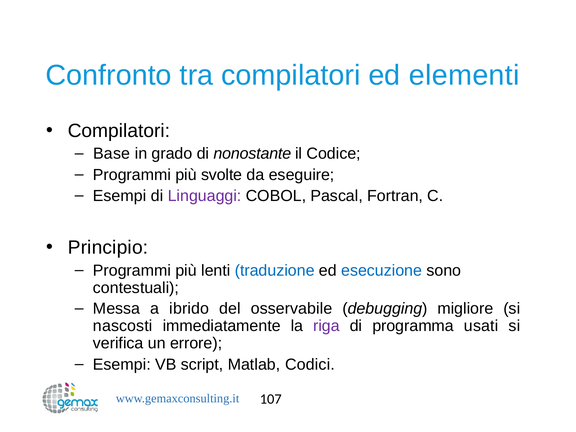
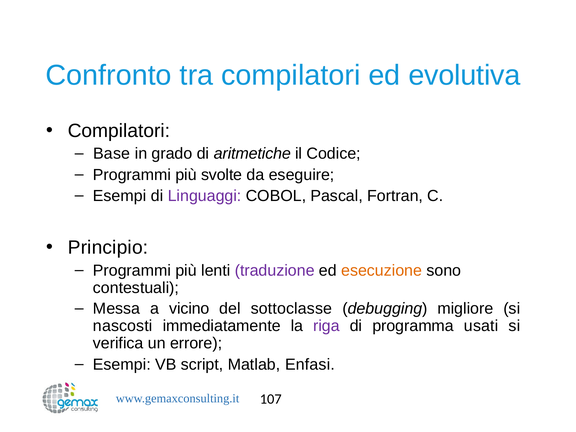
elementi: elementi -> evolutiva
nonostante: nonostante -> aritmetiche
traduzione colour: blue -> purple
esecuzione colour: blue -> orange
ibrido: ibrido -> vicino
osservabile: osservabile -> sottoclasse
Codici: Codici -> Enfasi
